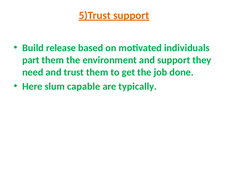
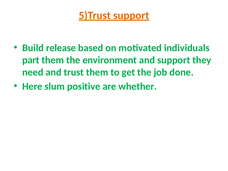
capable: capable -> positive
typically: typically -> whether
